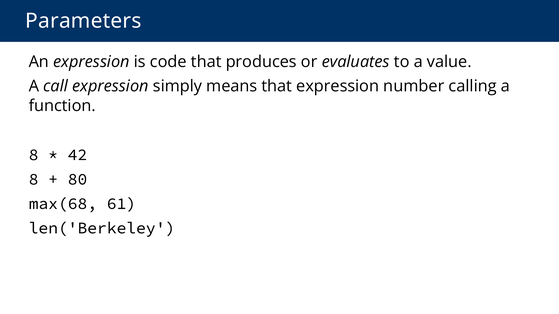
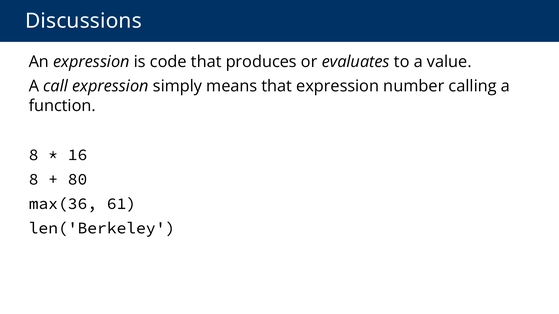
Parameters: Parameters -> Discussions
42: 42 -> 16
max(68: max(68 -> max(36
